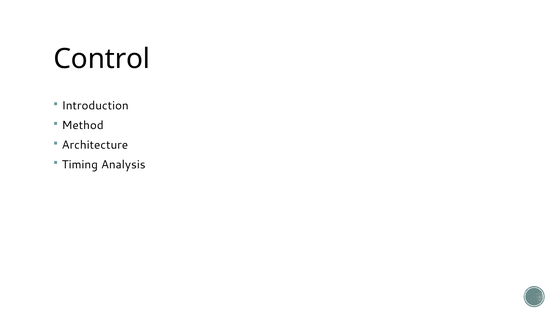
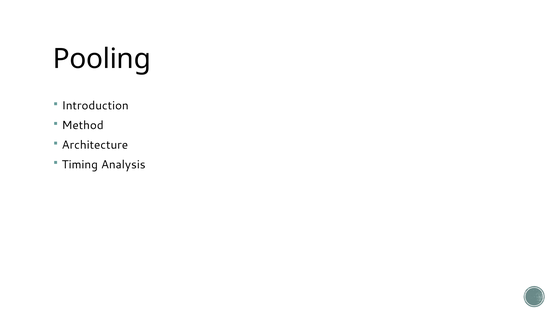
Control: Control -> Pooling
